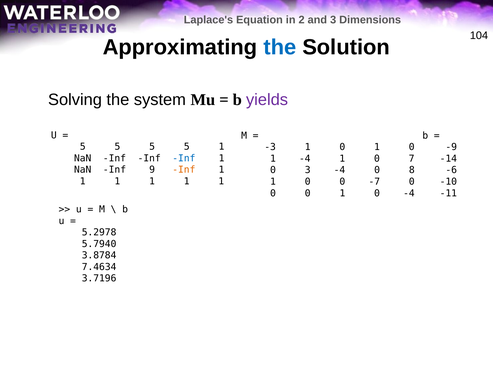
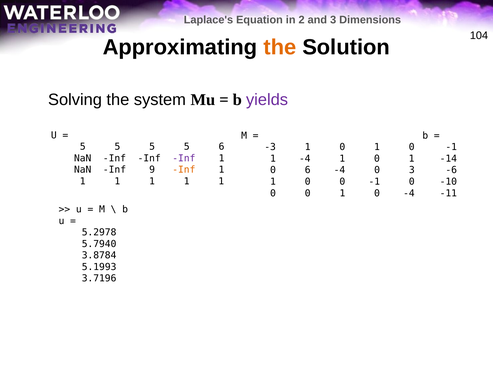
the at (280, 47) colour: blue -> orange
5 1: 1 -> 6
-9 at (451, 147): -9 -> -1
Inf at (184, 158) colour: blue -> purple
-4 1 0 7: 7 -> 1
0 3: 3 -> 6
0 8: 8 -> 3
0 -7: -7 -> -1
7.4634: 7.4634 -> 5.1993
